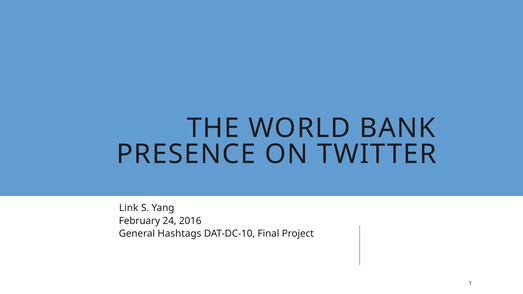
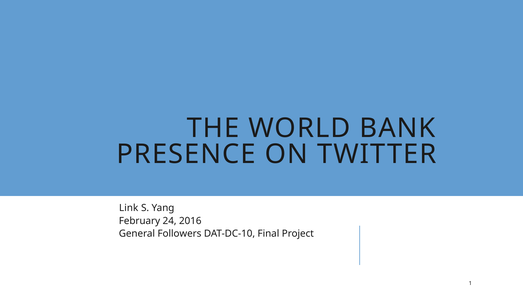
Hashtags: Hashtags -> Followers
